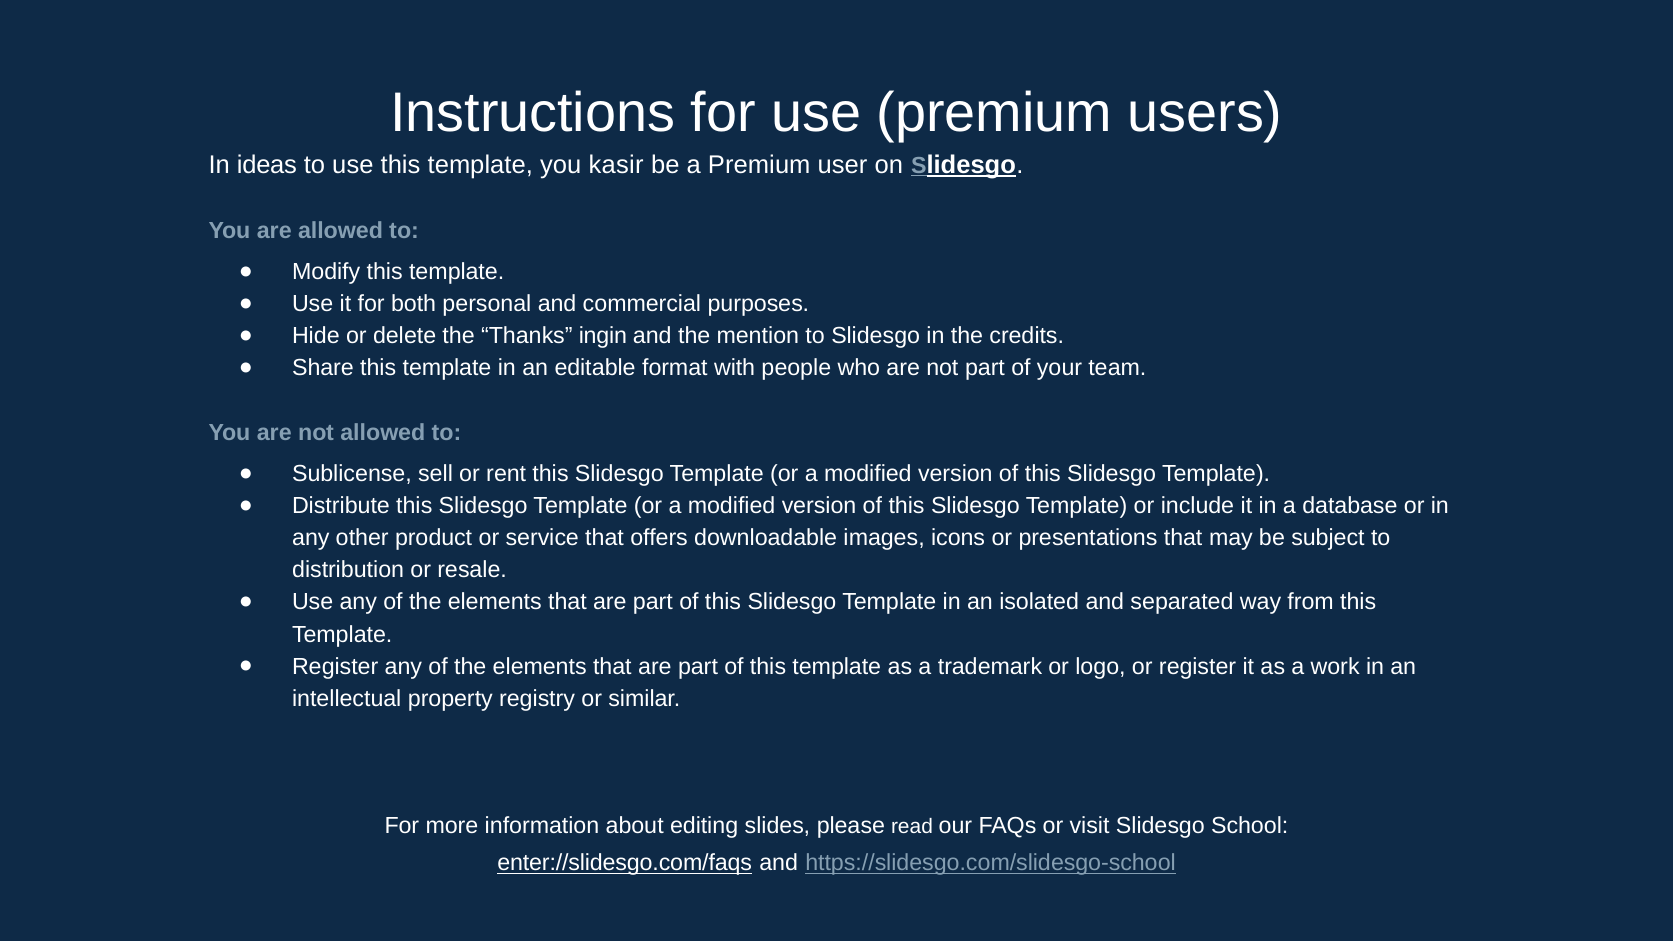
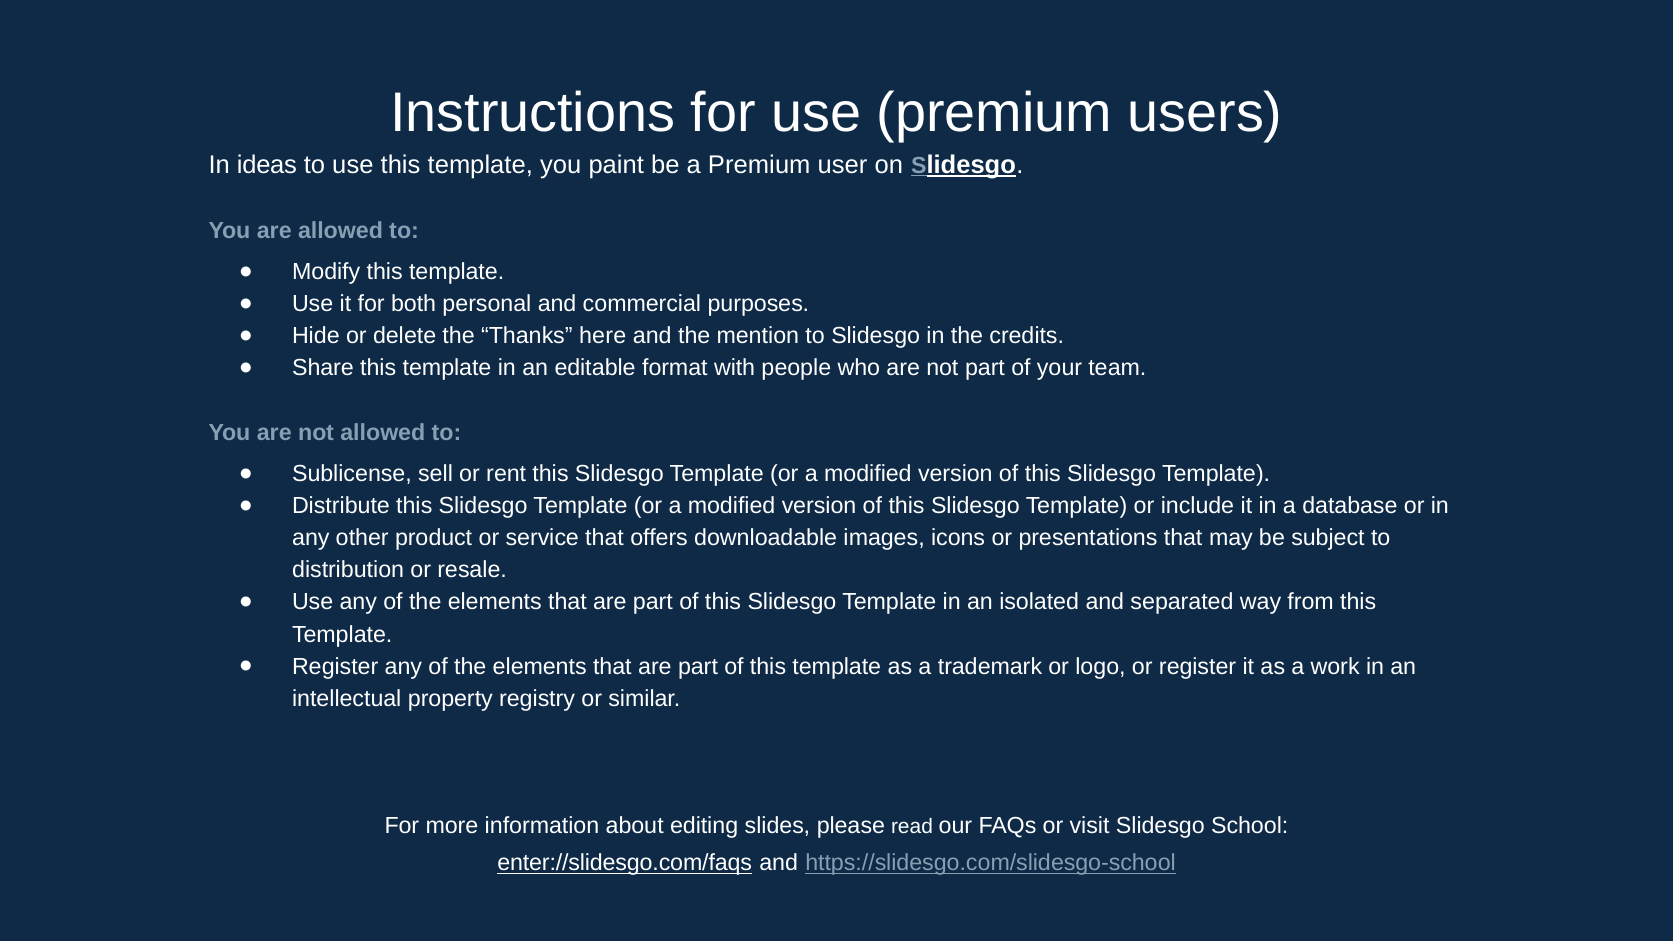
kasir: kasir -> paint
ingin: ingin -> here
